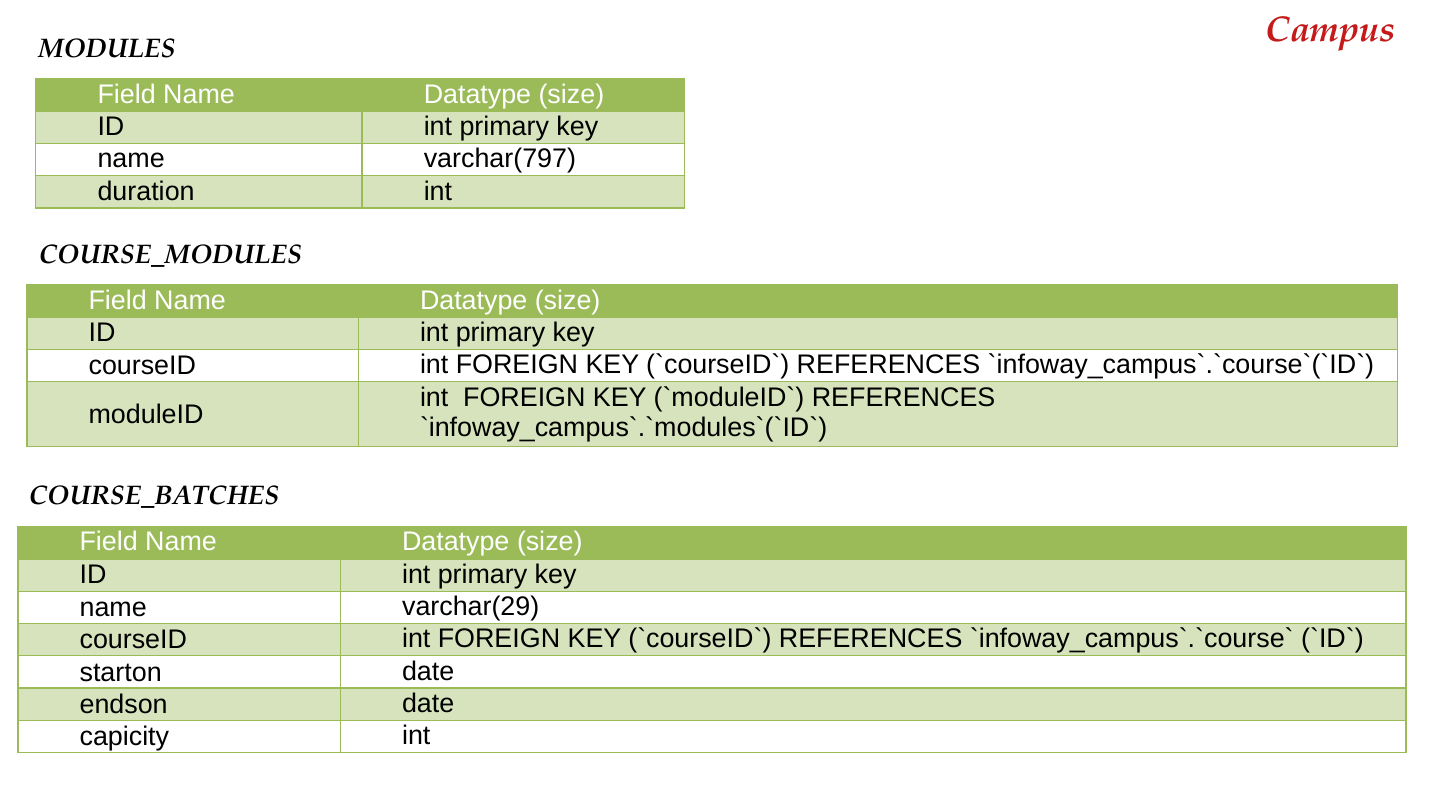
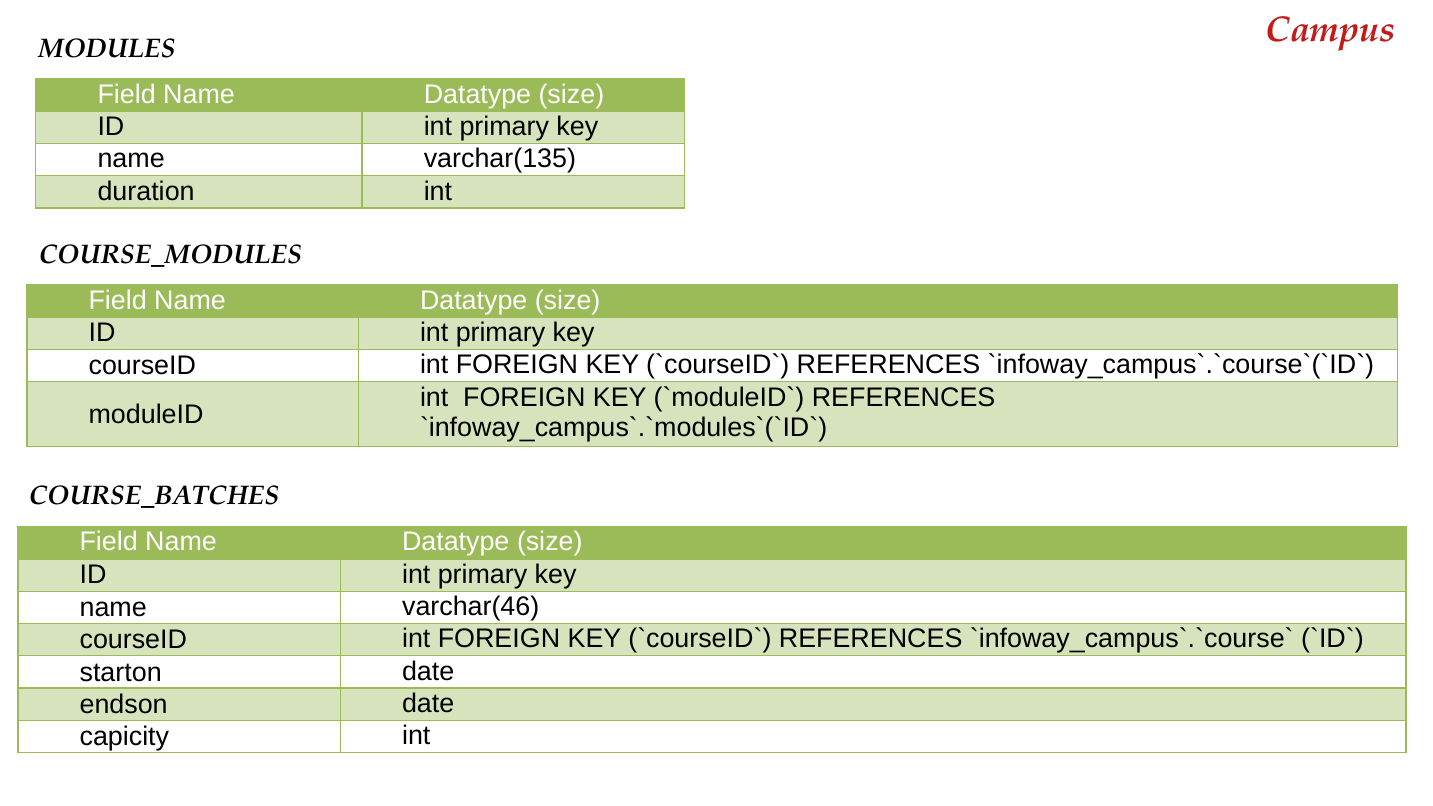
varchar(797: varchar(797 -> varchar(135
varchar(29: varchar(29 -> varchar(46
